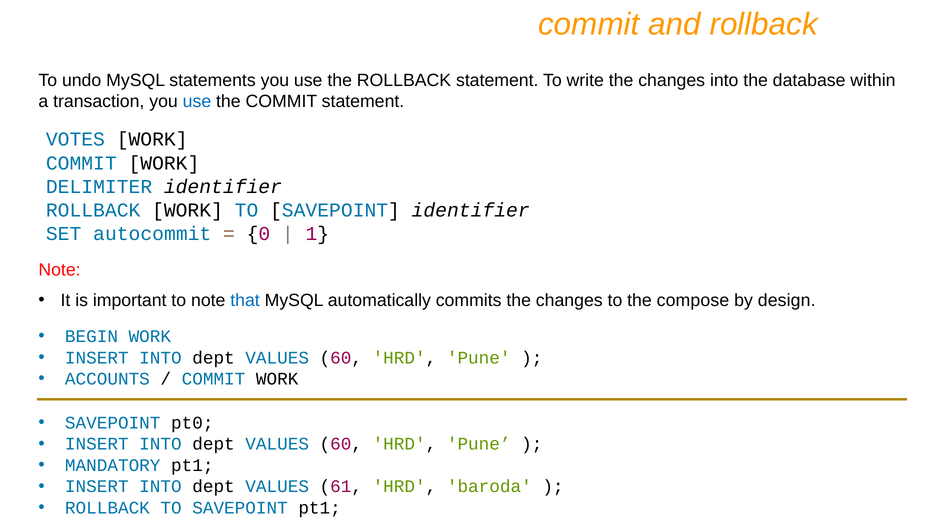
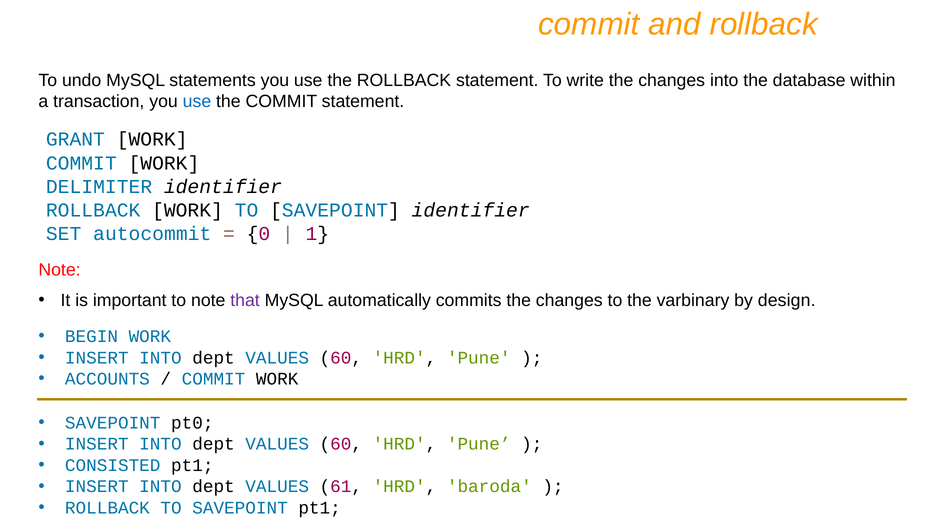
VOTES: VOTES -> GRANT
that colour: blue -> purple
compose: compose -> varbinary
MANDATORY: MANDATORY -> CONSISTED
